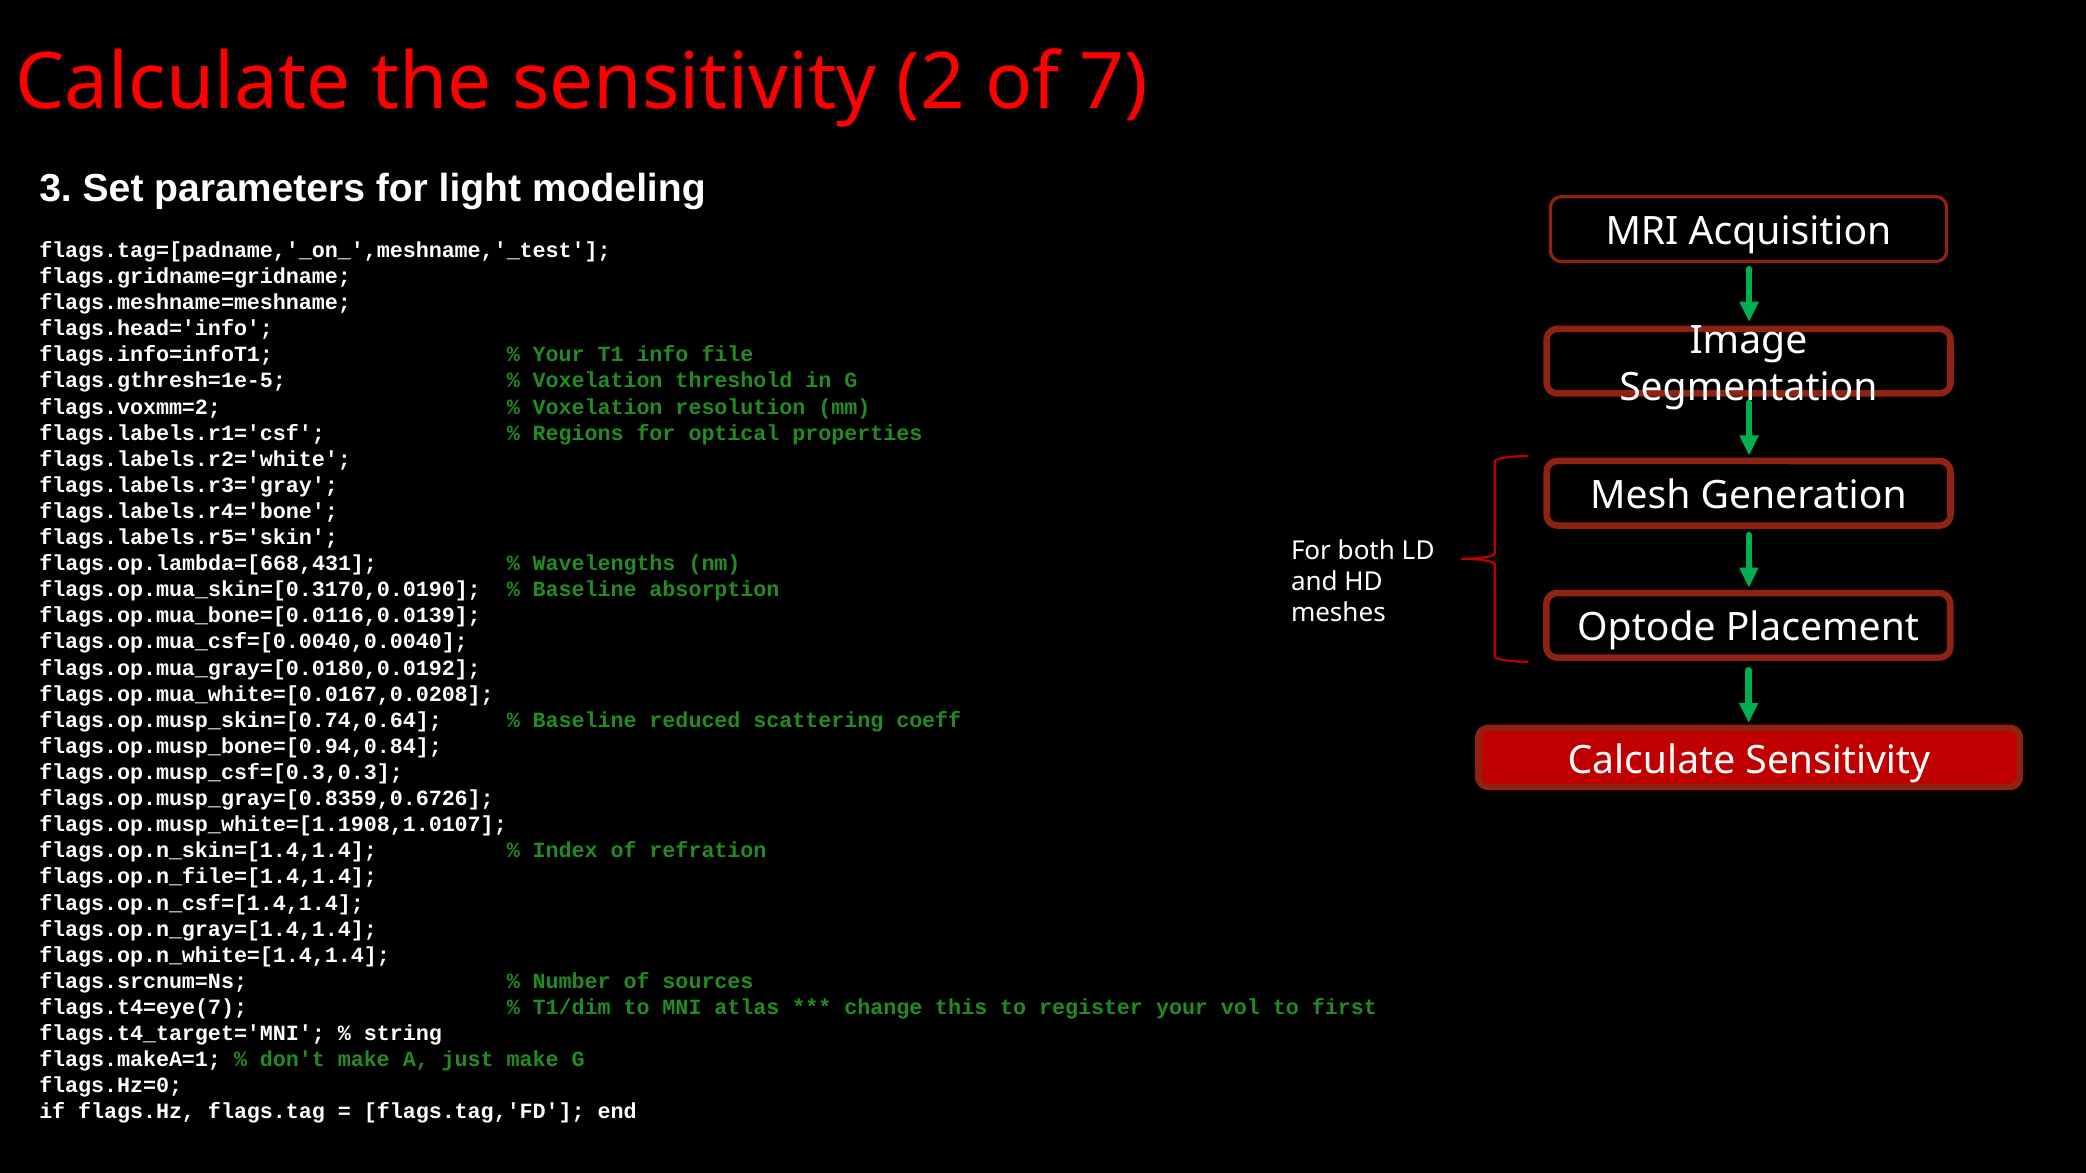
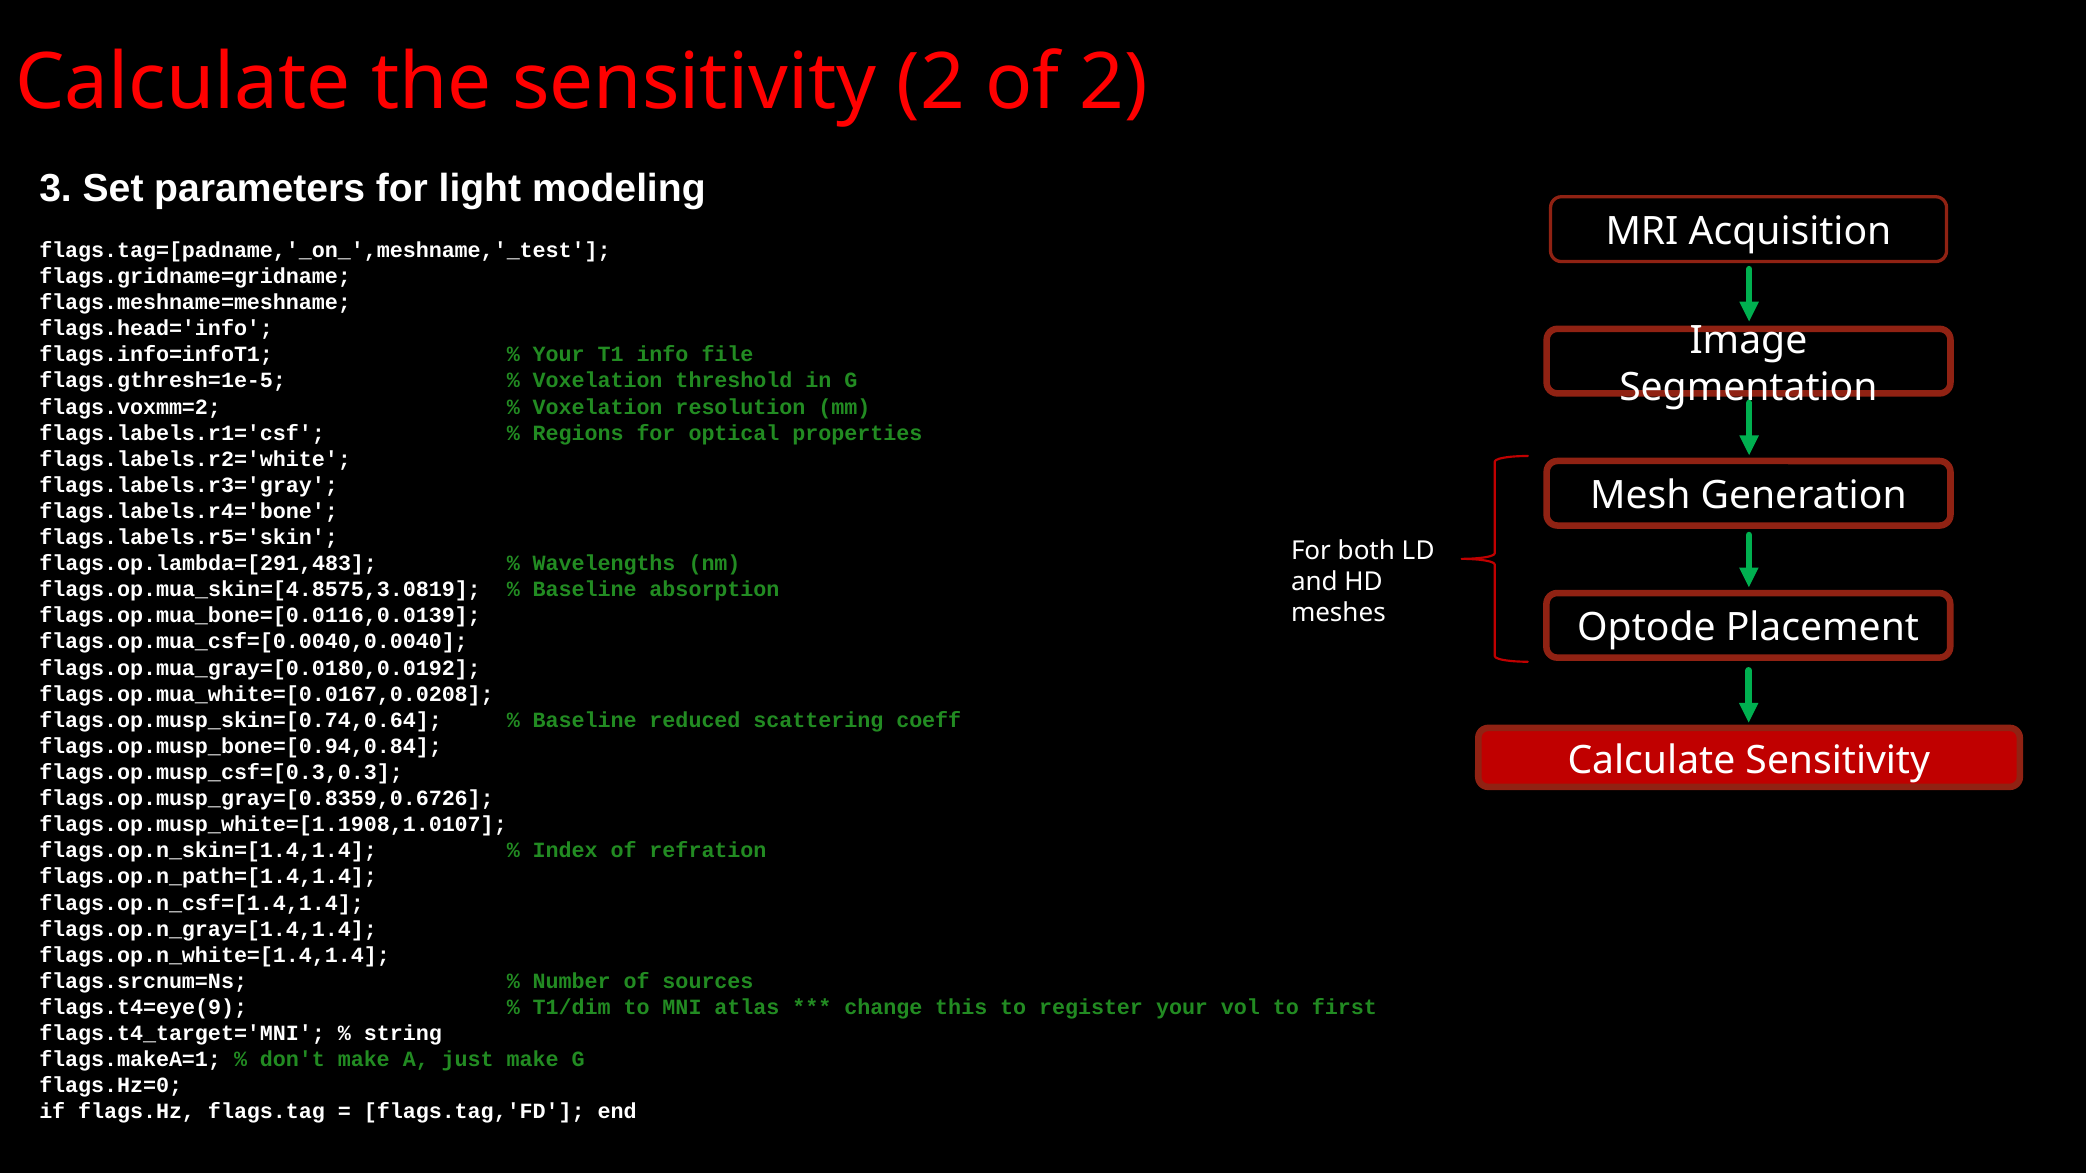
of 7: 7 -> 2
flags.op.lambda=[668,431: flags.op.lambda=[668,431 -> flags.op.lambda=[291,483
flags.op.mua_skin=[0.3170,0.0190: flags.op.mua_skin=[0.3170,0.0190 -> flags.op.mua_skin=[4.8575,3.0819
flags.op.n_file=[1.4,1.4: flags.op.n_file=[1.4,1.4 -> flags.op.n_path=[1.4,1.4
flags.t4=eye(7: flags.t4=eye(7 -> flags.t4=eye(9
